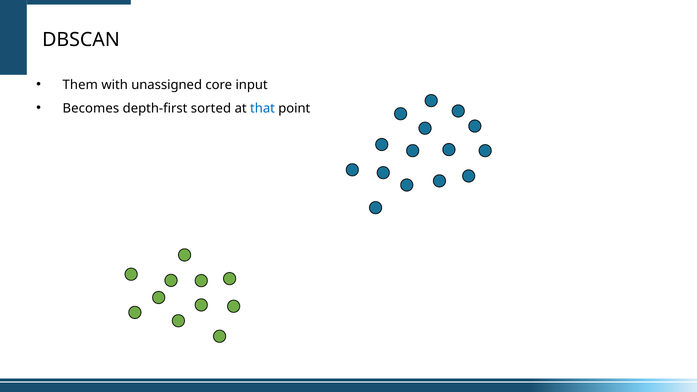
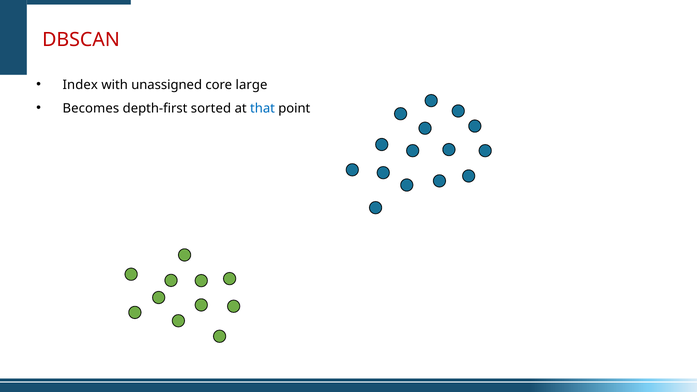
DBSCAN colour: black -> red
Them: Them -> Index
input: input -> large
